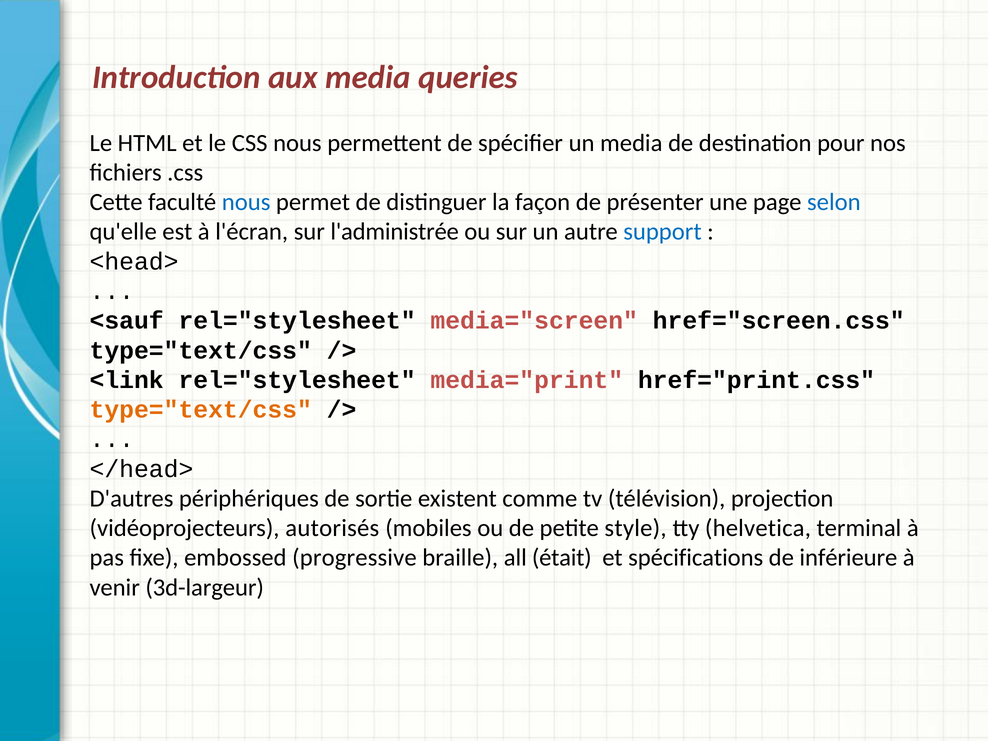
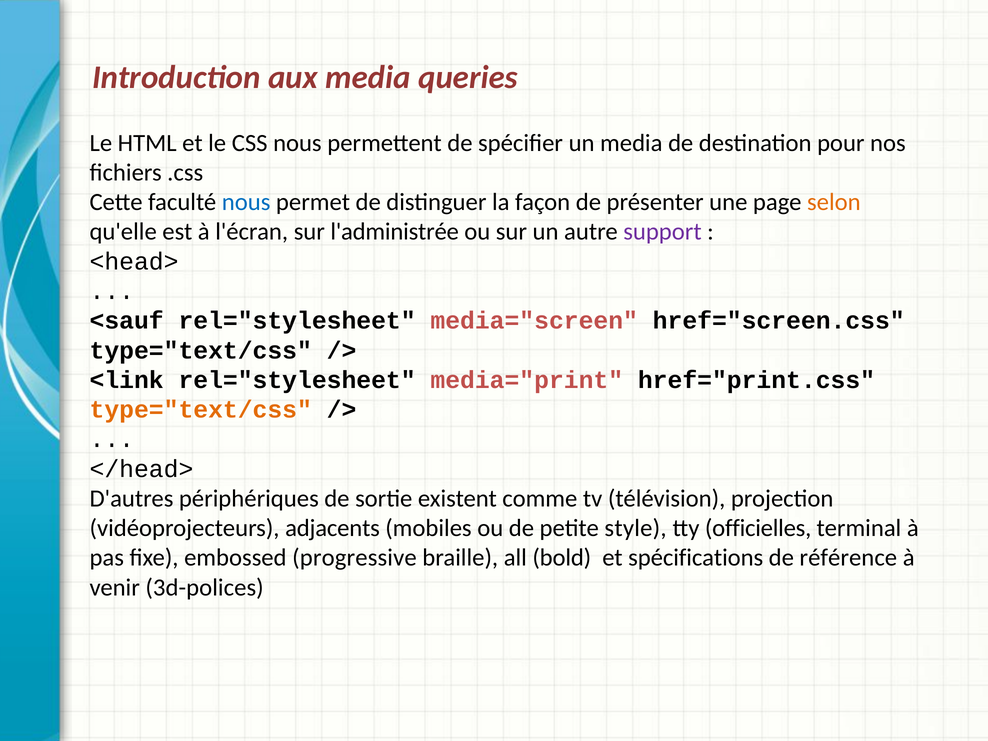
selon colour: blue -> orange
support colour: blue -> purple
autorisés: autorisés -> adjacents
helvetica: helvetica -> officielles
était: était -> bold
inférieure: inférieure -> référence
3d-largeur: 3d-largeur -> 3d-polices
